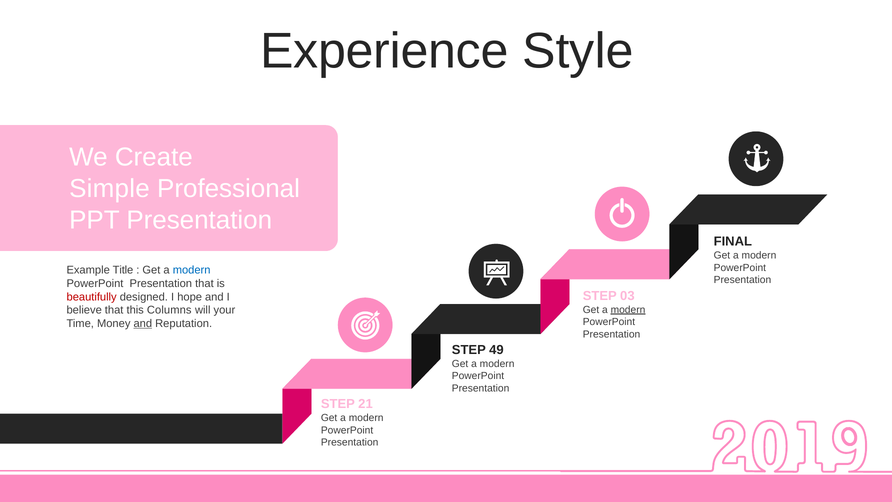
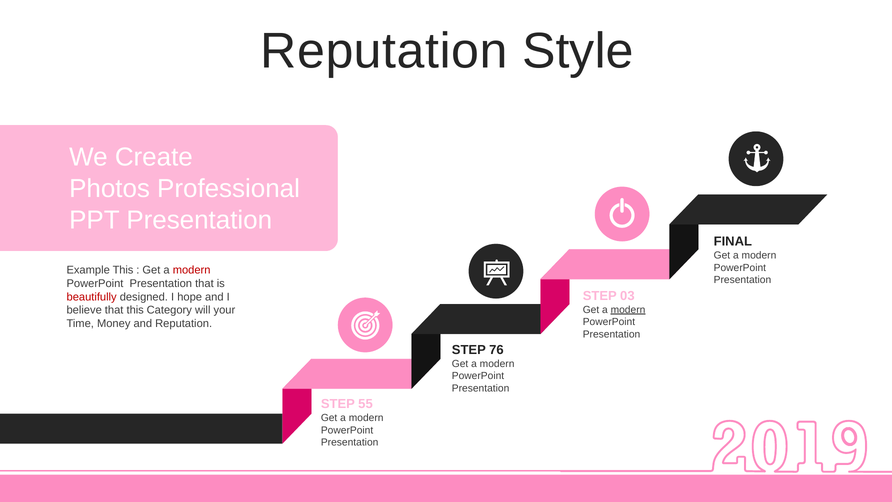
Experience at (384, 51): Experience -> Reputation
Simple: Simple -> Photos
Example Title: Title -> This
modern at (192, 270) colour: blue -> red
Columns: Columns -> Category
and at (143, 323) underline: present -> none
49: 49 -> 76
21: 21 -> 55
